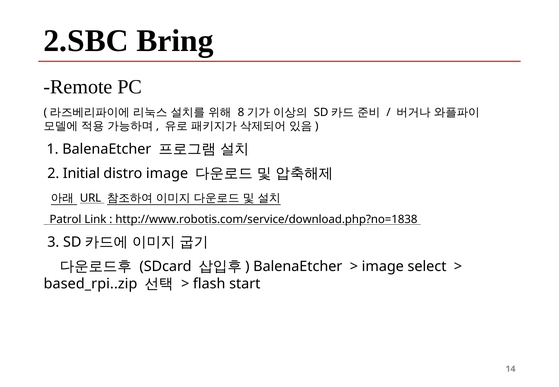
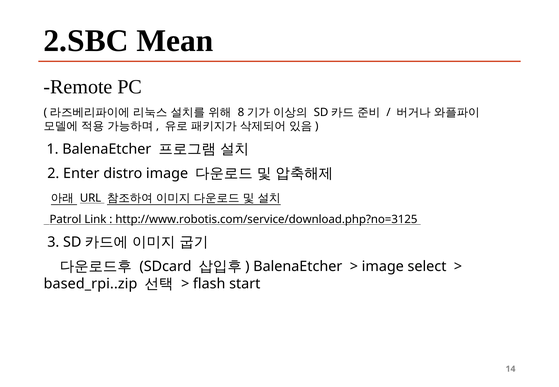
Bring: Bring -> Mean
Initial: Initial -> Enter
http://www.robotis.com/service/download.php?no=1838: http://www.robotis.com/service/download.php?no=1838 -> http://www.robotis.com/service/download.php?no=3125
